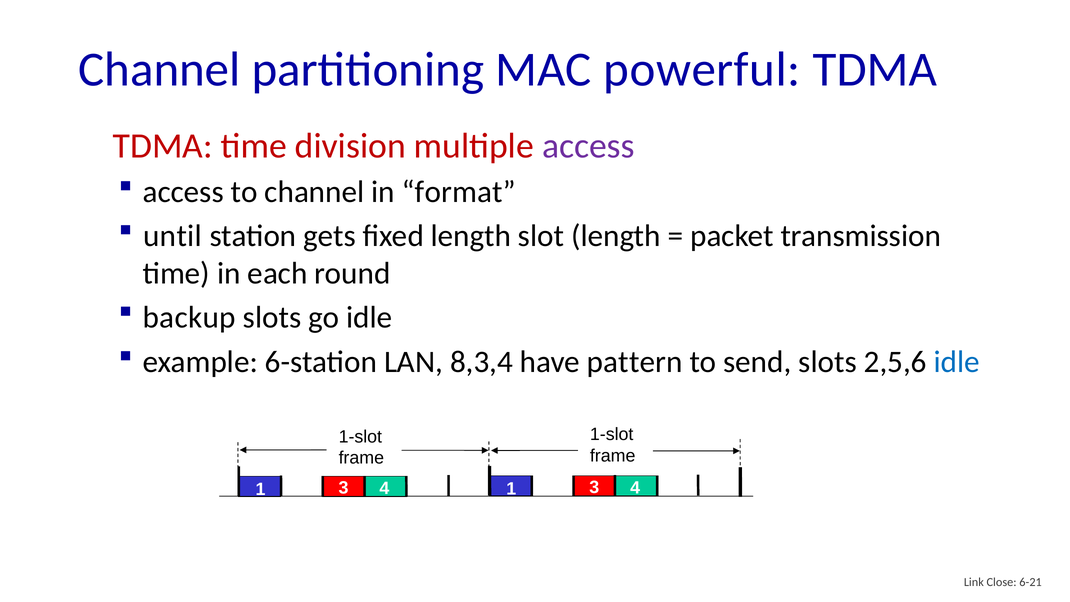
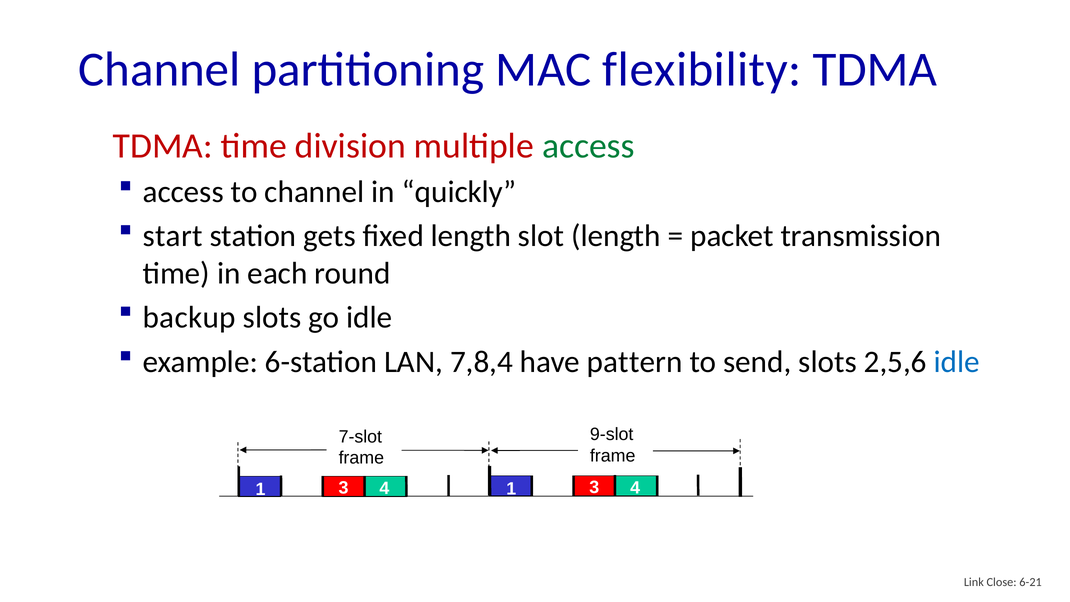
powerful: powerful -> flexibility
access at (588, 146) colour: purple -> green
format: format -> quickly
until: until -> start
8,3,4: 8,3,4 -> 7,8,4
1-slot at (612, 434): 1-slot -> 9-slot
1-slot at (360, 437): 1-slot -> 7-slot
